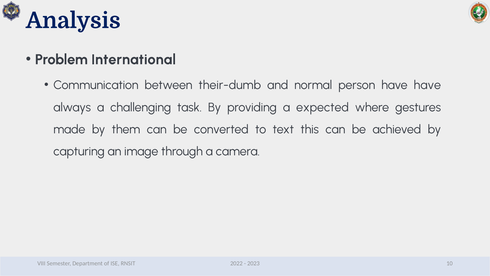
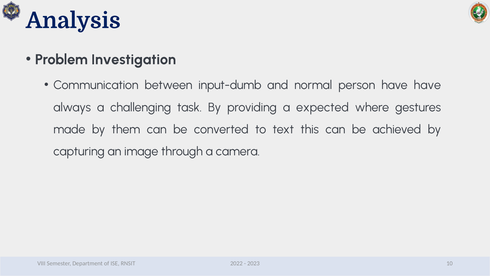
International: International -> Investigation
their-dumb: their-dumb -> input-dumb
